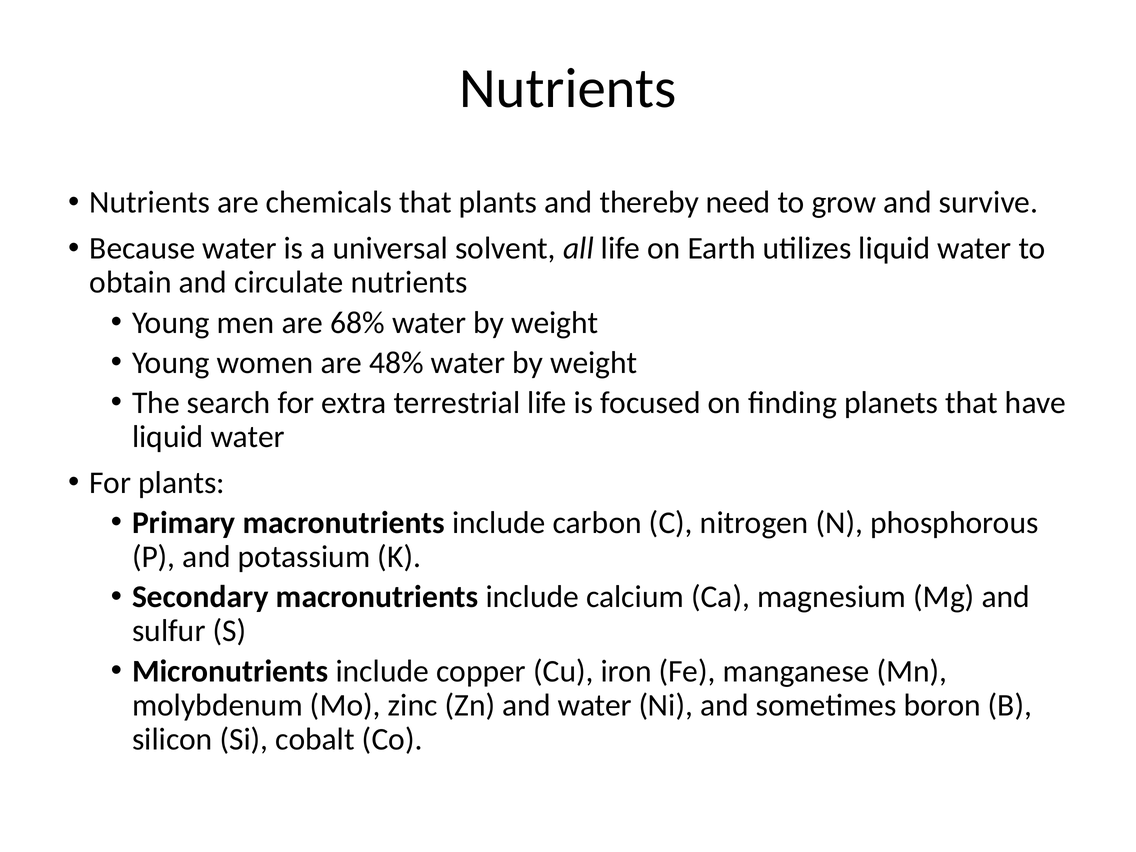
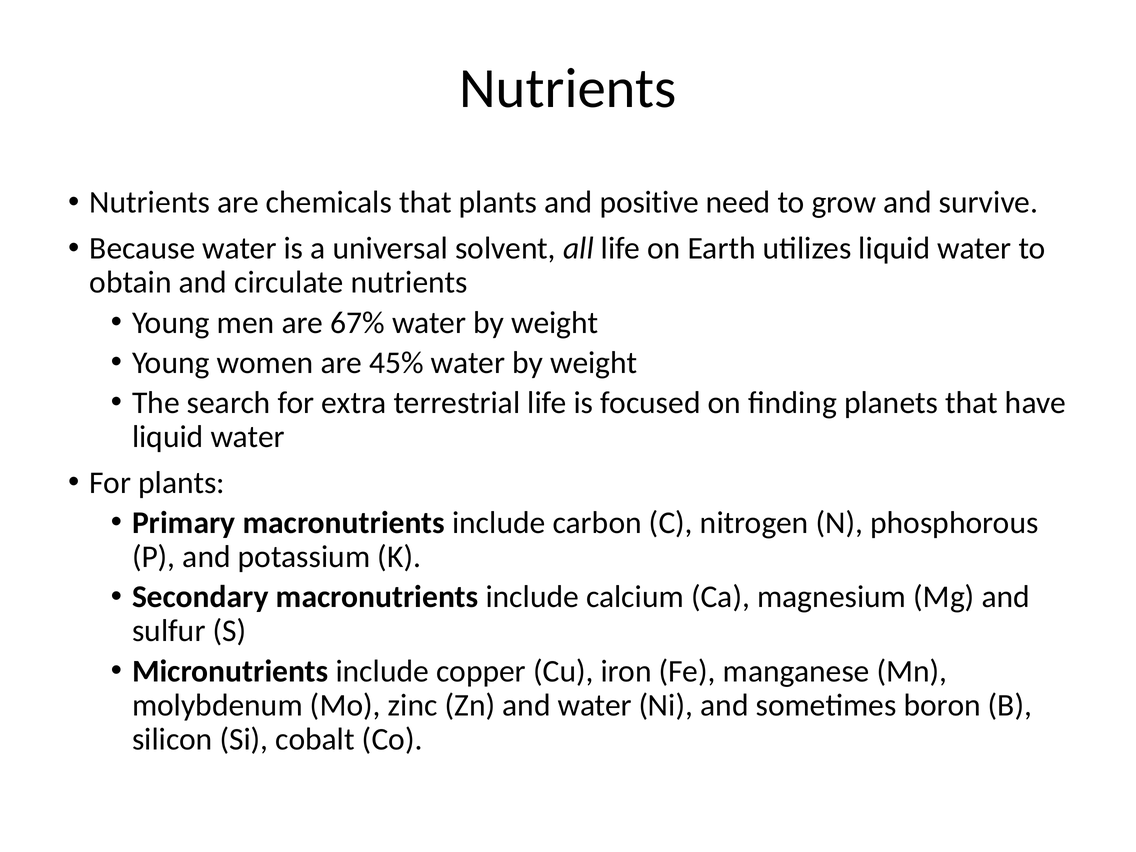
thereby: thereby -> positive
68%: 68% -> 67%
48%: 48% -> 45%
